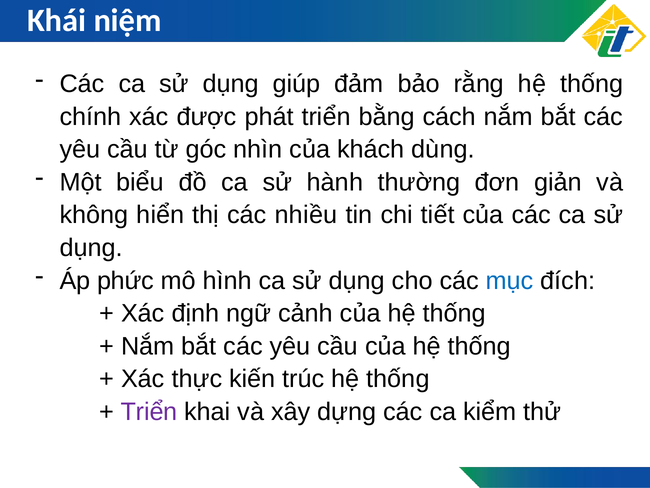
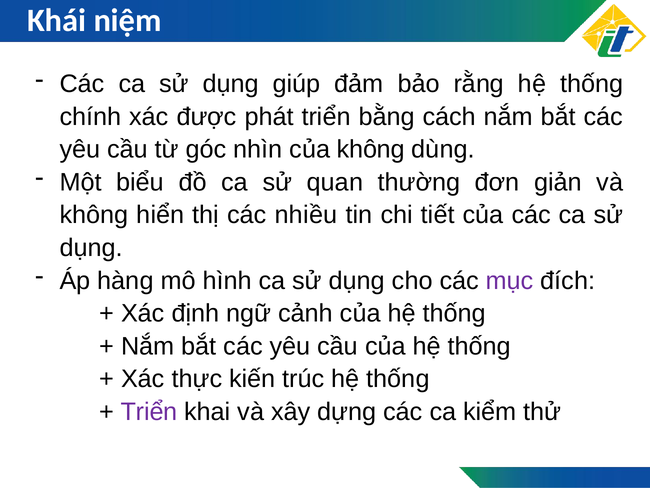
của khách: khách -> không
hành: hành -> quan
phức: phức -> hàng
mục colour: blue -> purple
